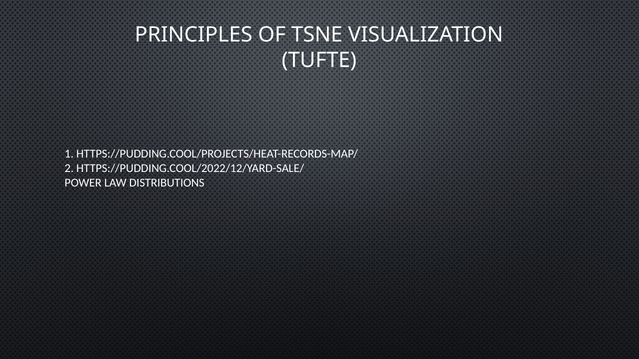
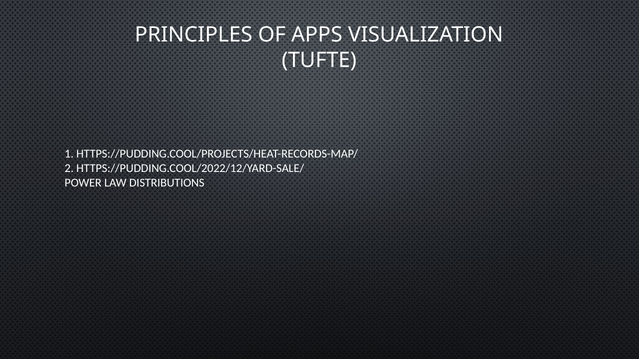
TSNE: TSNE -> APPS
